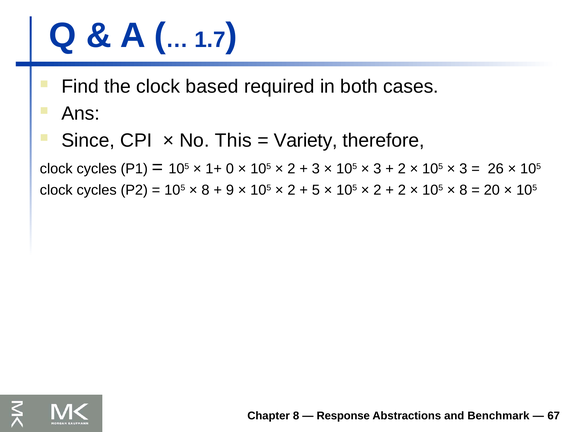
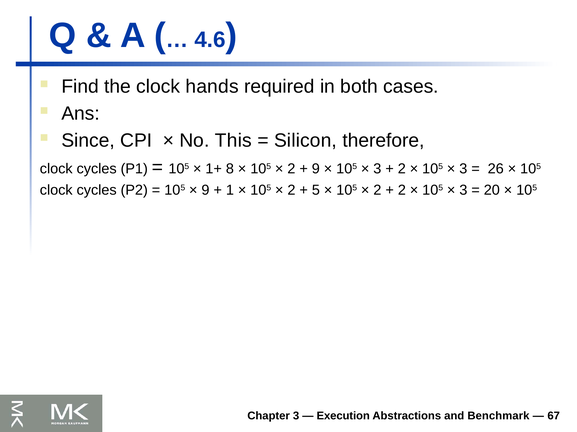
1.7: 1.7 -> 4.6
based: based -> hands
Variety: Variety -> Silicon
0: 0 -> 8
3 at (316, 169): 3 -> 9
8 at (205, 190): 8 -> 9
9: 9 -> 1
8 at (463, 190): 8 -> 3
Chapter 8: 8 -> 3
Response: Response -> Execution
